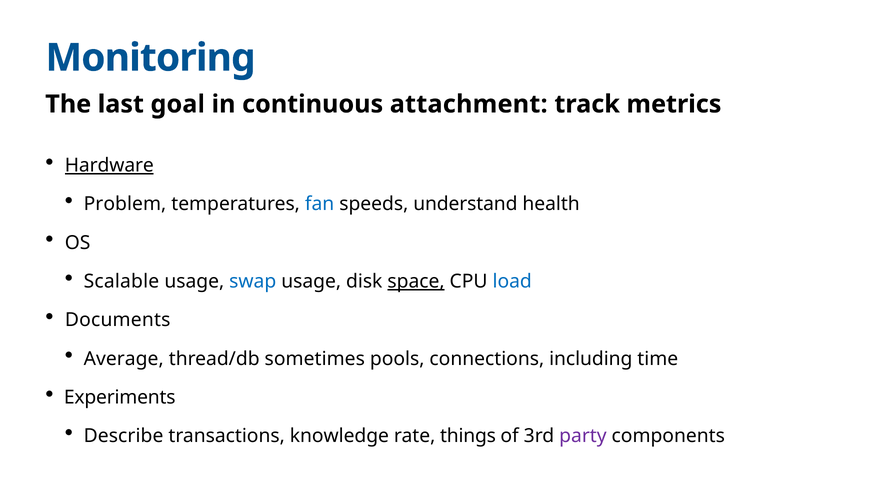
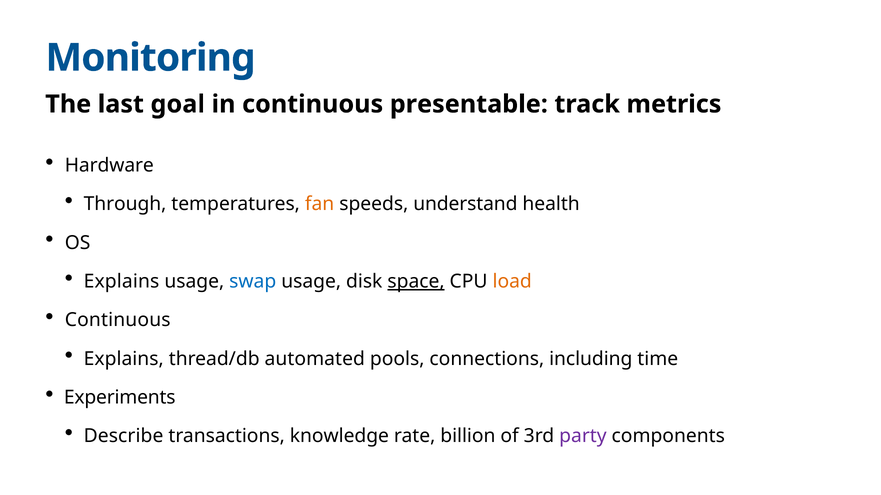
attachment: attachment -> presentable
Hardware underline: present -> none
Problem: Problem -> Through
fan colour: blue -> orange
Scalable at (121, 282): Scalable -> Explains
load colour: blue -> orange
Documents at (118, 320): Documents -> Continuous
Average at (124, 359): Average -> Explains
sometimes: sometimes -> automated
things: things -> billion
